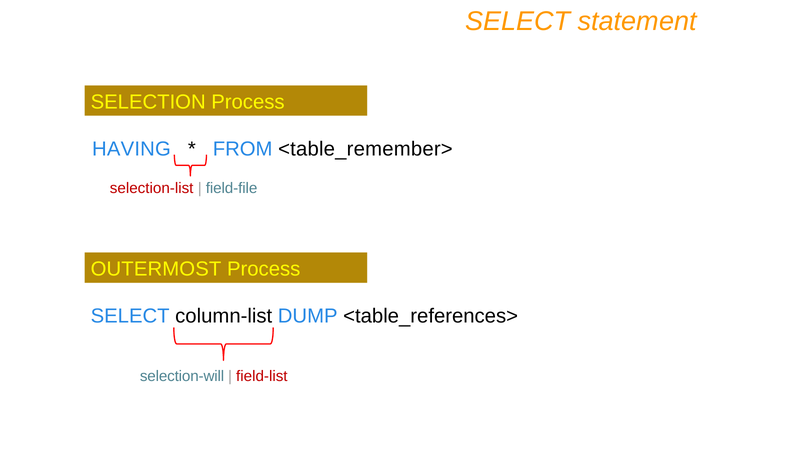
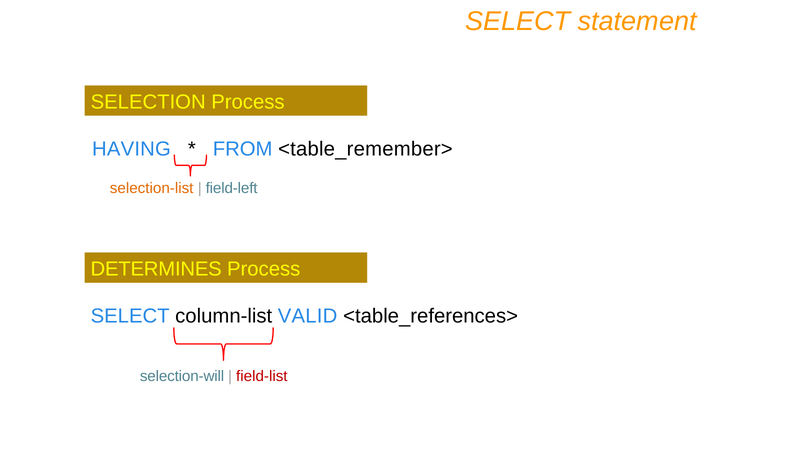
selection-list colour: red -> orange
field-file: field-file -> field-left
OUTERMOST: OUTERMOST -> DETERMINES
DUMP: DUMP -> VALID
